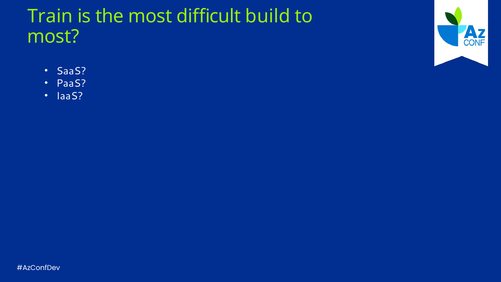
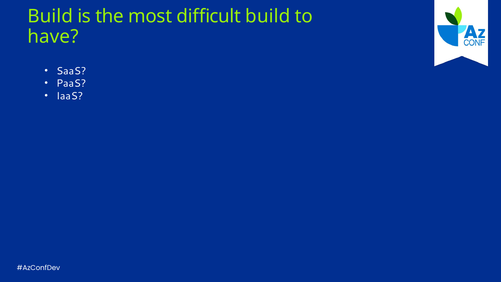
Train at (50, 16): Train -> Build
most at (53, 36): most -> have
